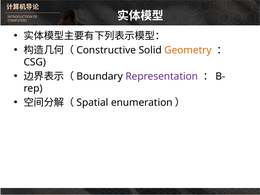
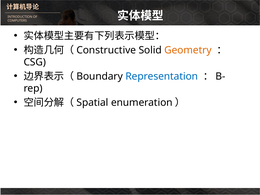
Representation colour: purple -> blue
